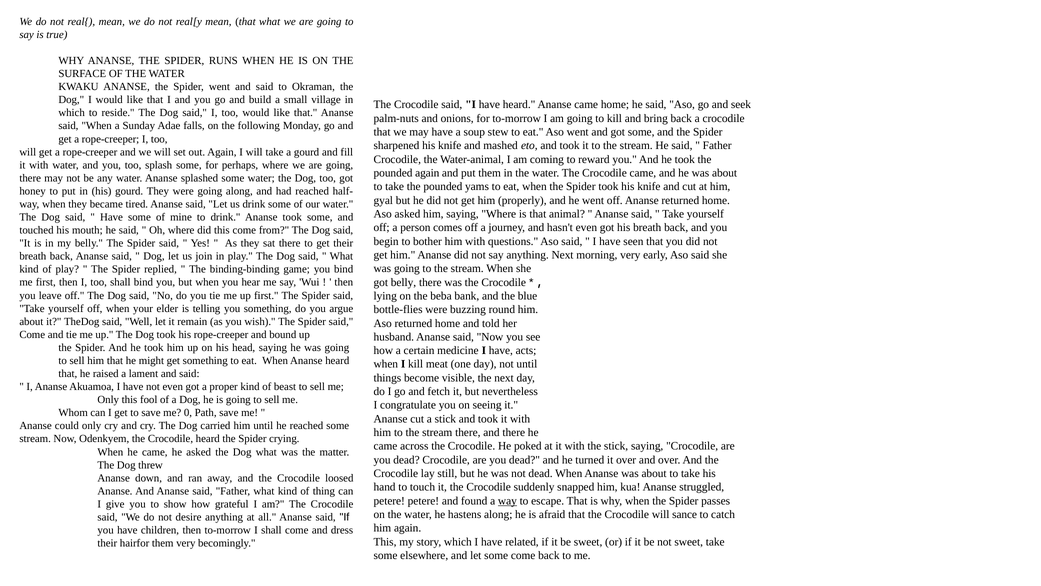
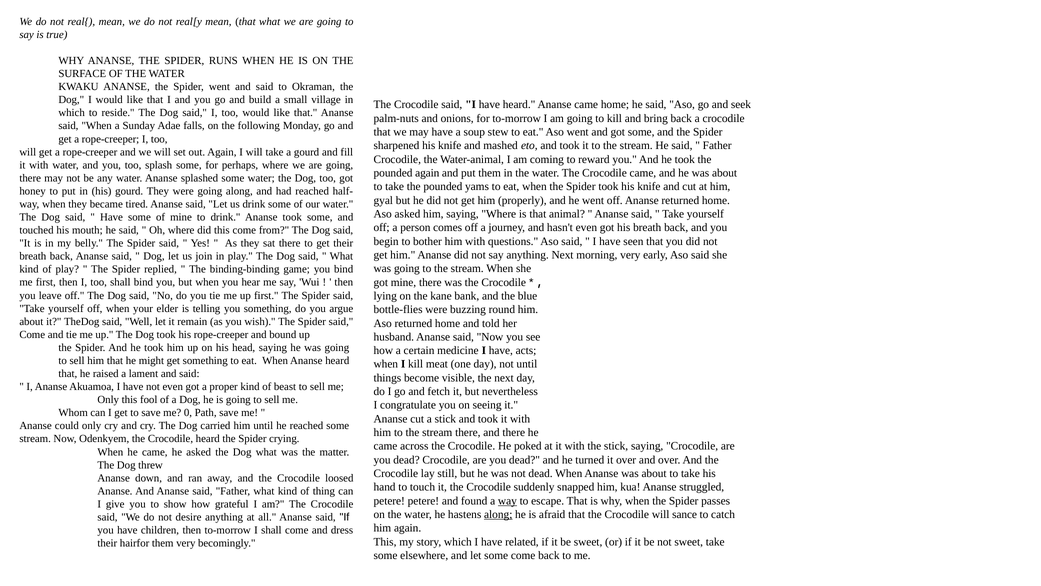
got belly: belly -> mine
beba: beba -> kane
along at (498, 514) underline: none -> present
